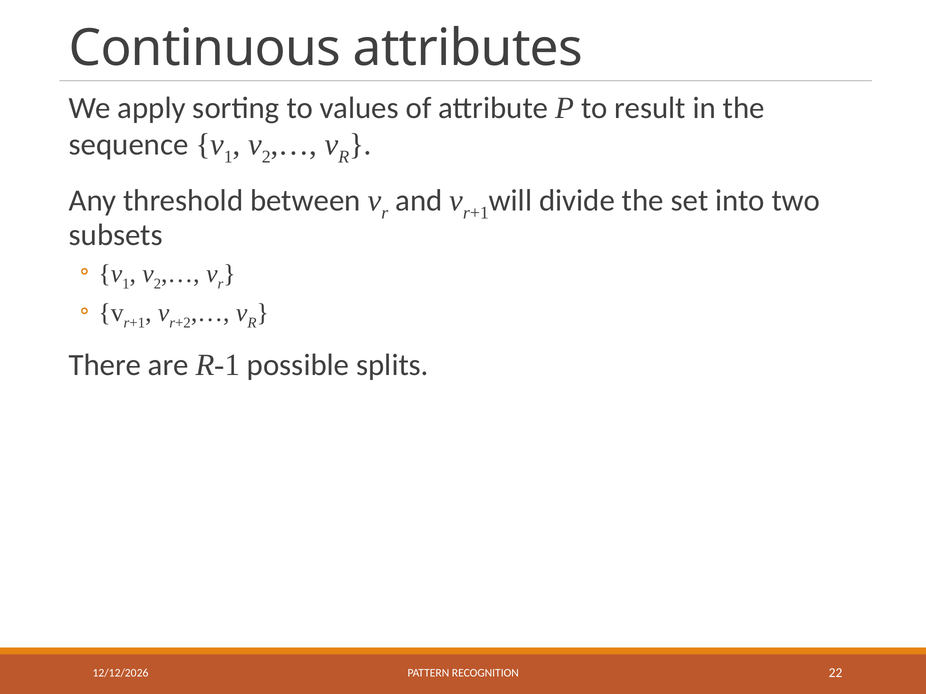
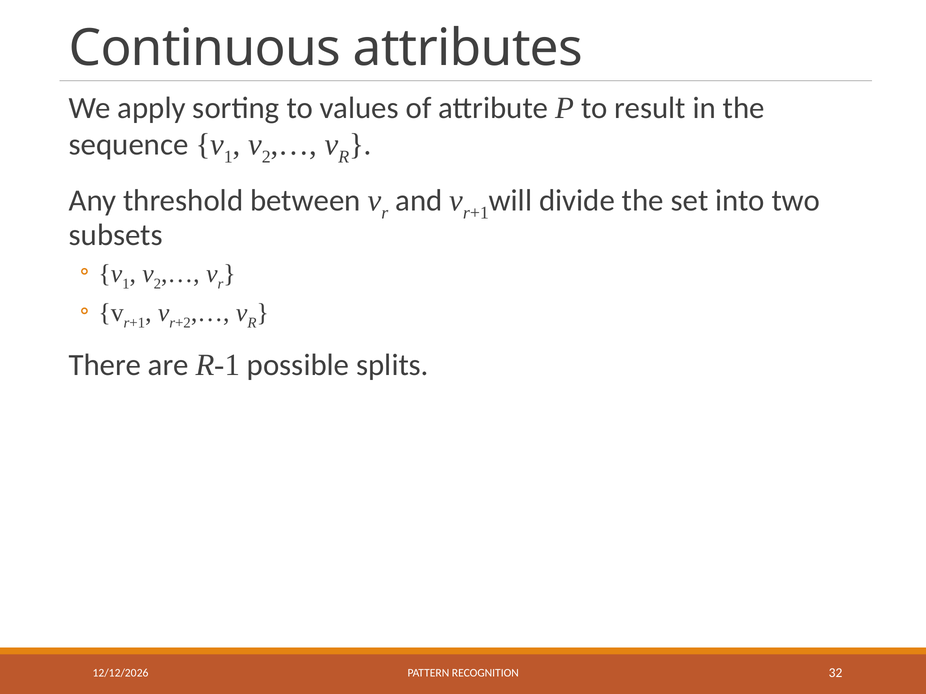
22: 22 -> 32
